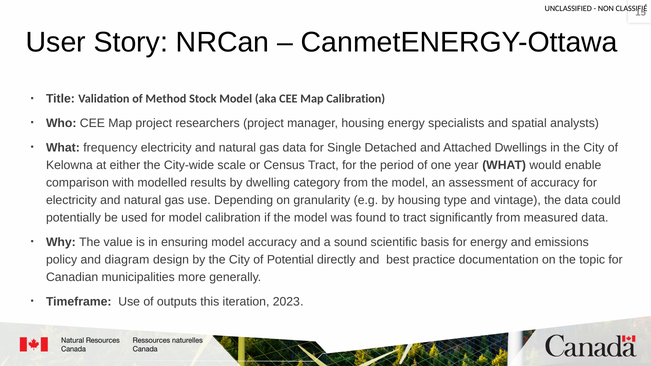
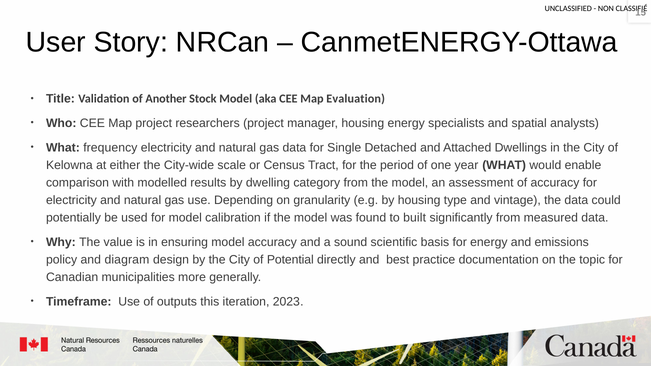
Method: Method -> Another
Map Calibration: Calibration -> Evaluation
to tract: tract -> built
